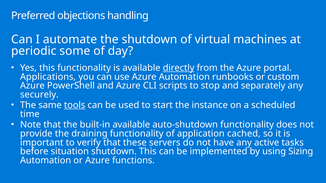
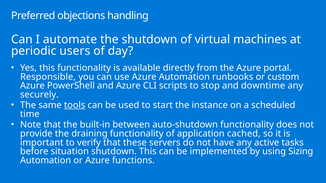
some: some -> users
directly underline: present -> none
Applications: Applications -> Responsible
separately: separately -> downtime
built-in available: available -> between
